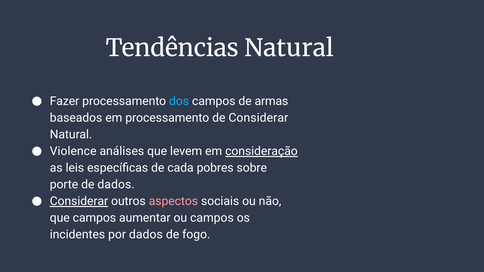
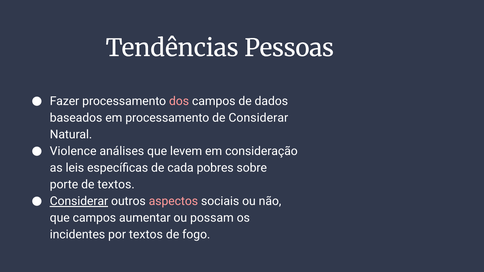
Tendências Natural: Natural -> Pessoas
dos colour: light blue -> pink
armas: armas -> dados
consideração underline: present -> none
de dados: dados -> textos
ou campos: campos -> possam
por dados: dados -> textos
